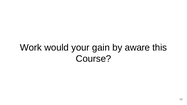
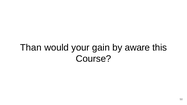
Work: Work -> Than
